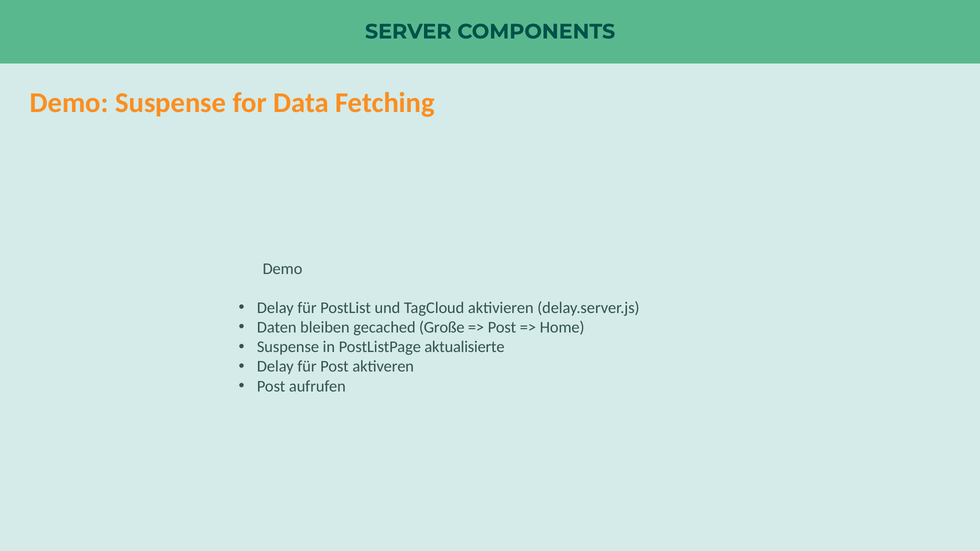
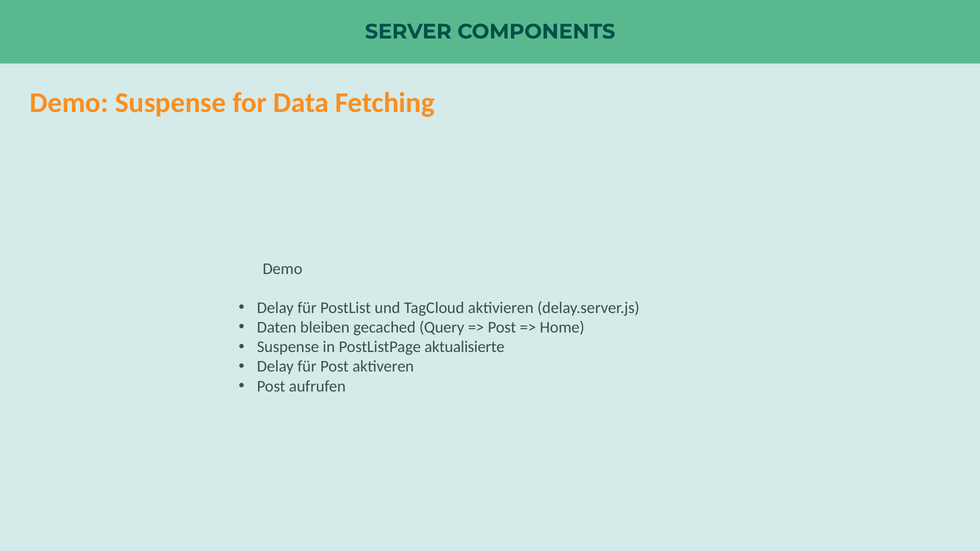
Große: Große -> Query
